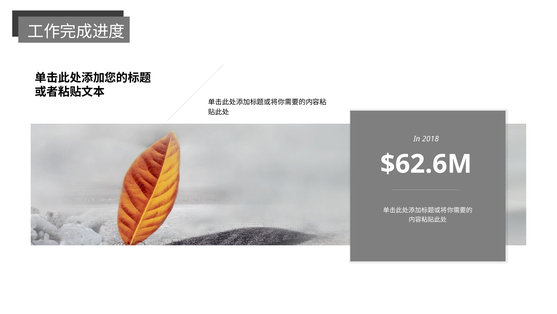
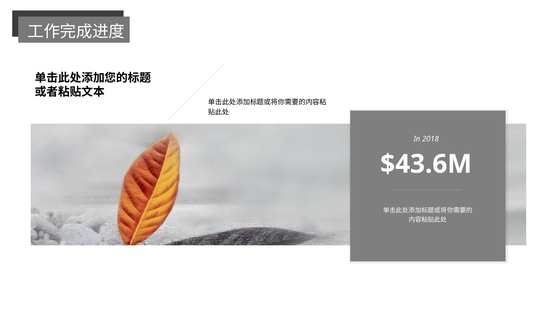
$62.6M: $62.6M -> $43.6M
